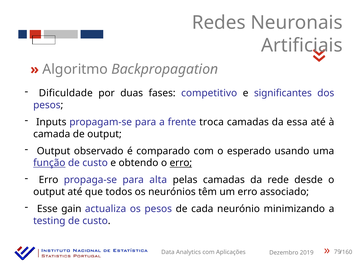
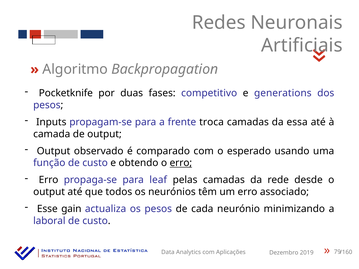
Dificuldade: Dificuldade -> Pocketknife
significantes: significantes -> generations
função underline: present -> none
alta: alta -> leaf
testing: testing -> laboral
